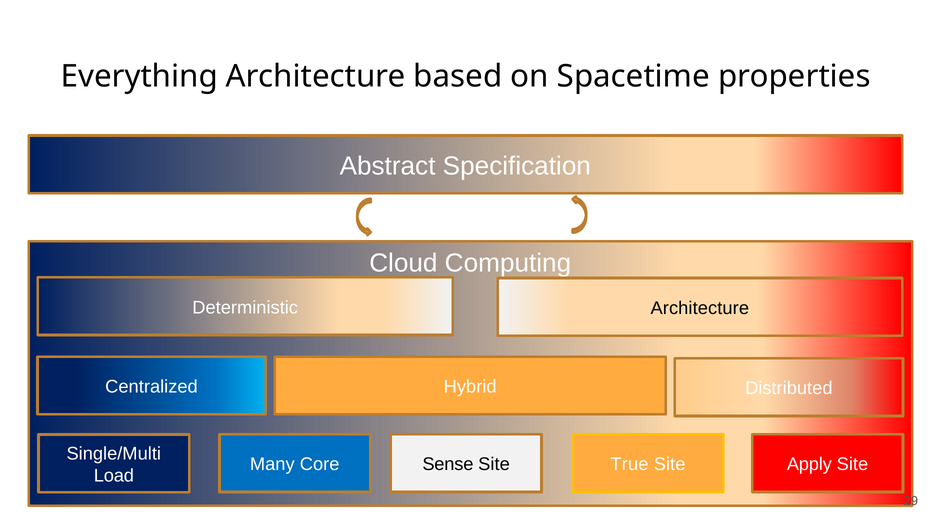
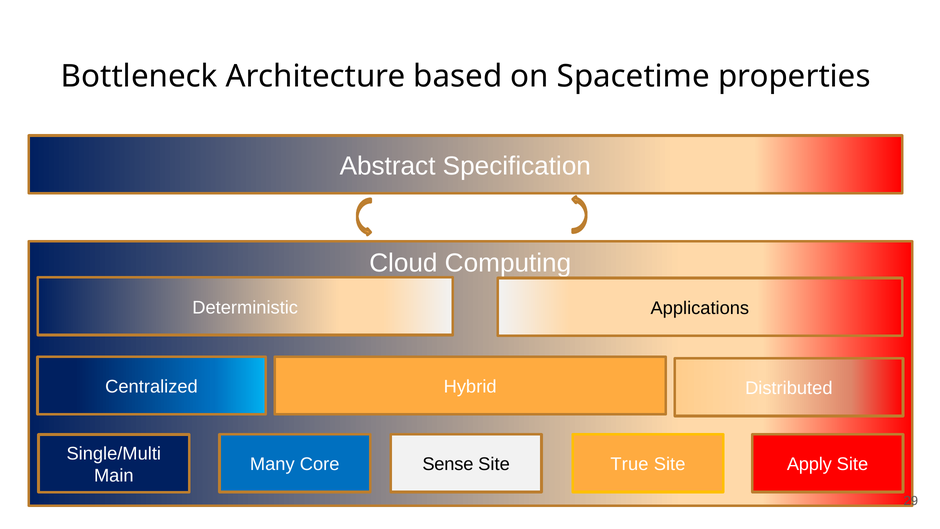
Everything: Everything -> Bottleneck
Deterministic Architecture: Architecture -> Applications
Load: Load -> Main
